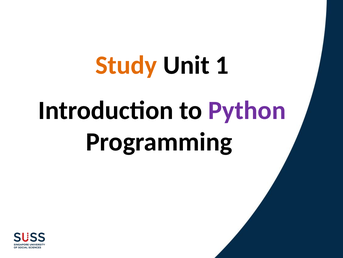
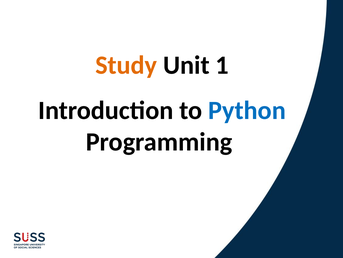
Python colour: purple -> blue
